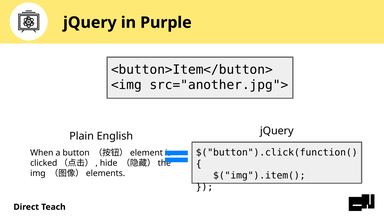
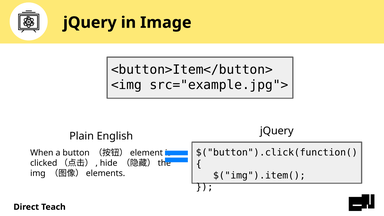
Purple: Purple -> Image
src="another.jpg">: src="another.jpg"> -> src="example.jpg">
